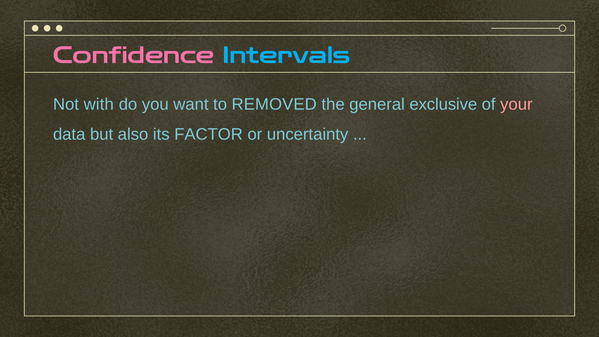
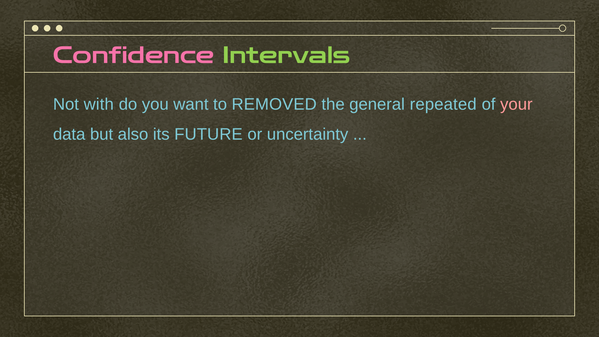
Intervals colour: light blue -> light green
exclusive: exclusive -> repeated
FACTOR: FACTOR -> FUTURE
